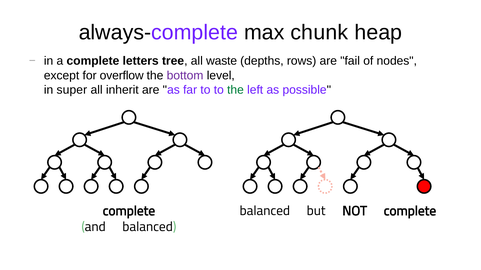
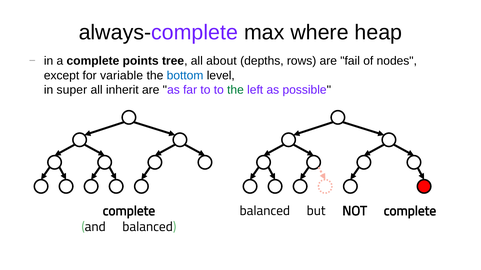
chunk: chunk -> where
letters: letters -> points
waste: waste -> about
overflow: overflow -> variable
bottom colour: purple -> blue
